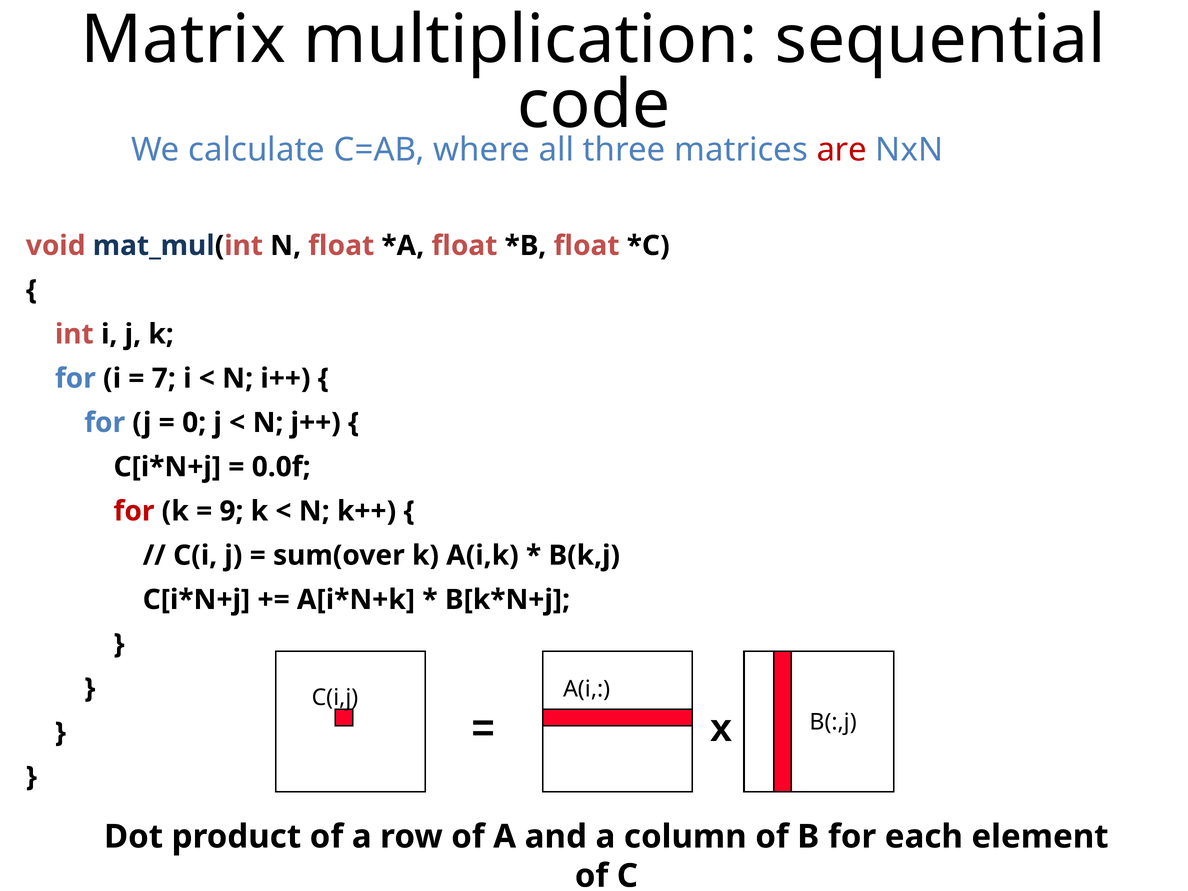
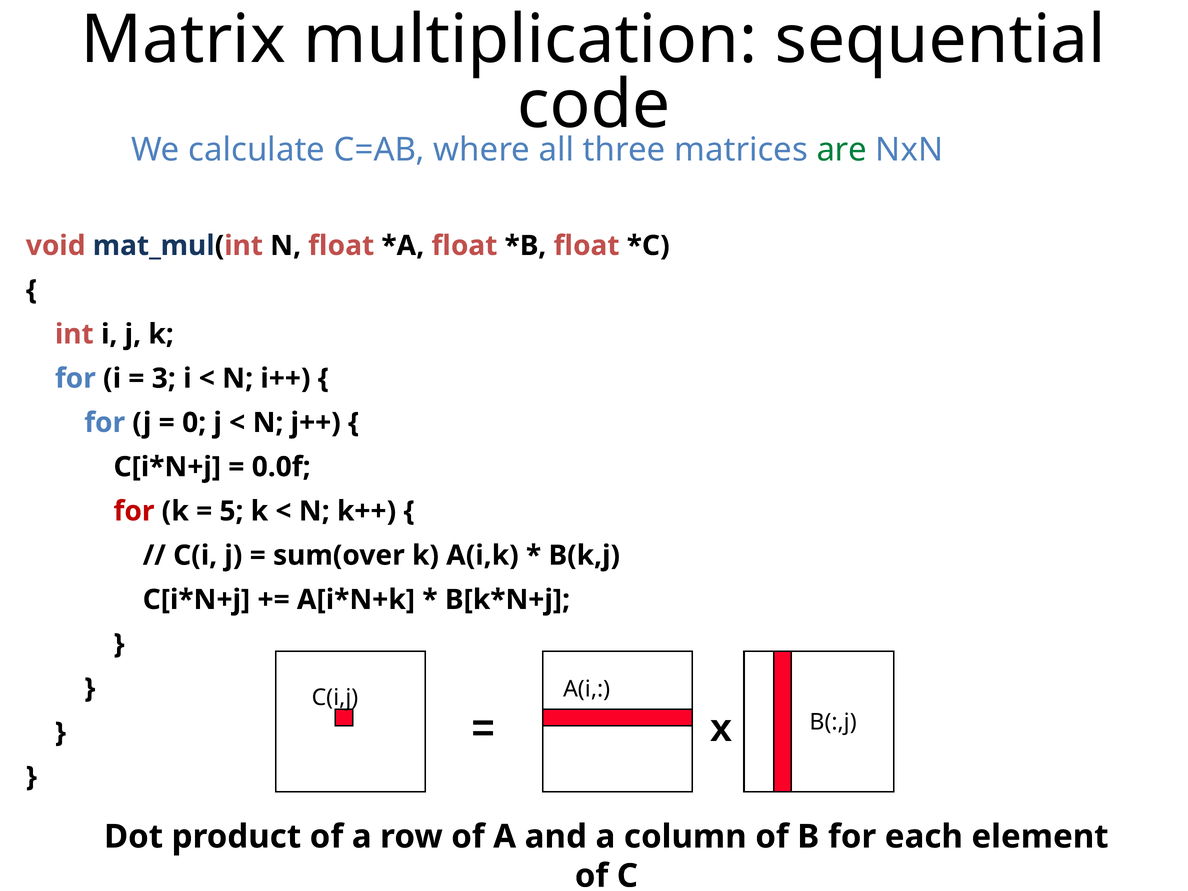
are colour: red -> green
7: 7 -> 3
9: 9 -> 5
